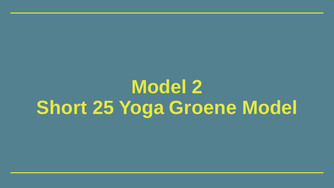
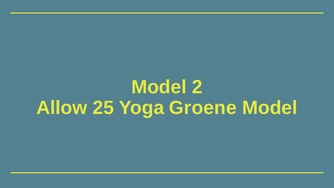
Short: Short -> Allow
